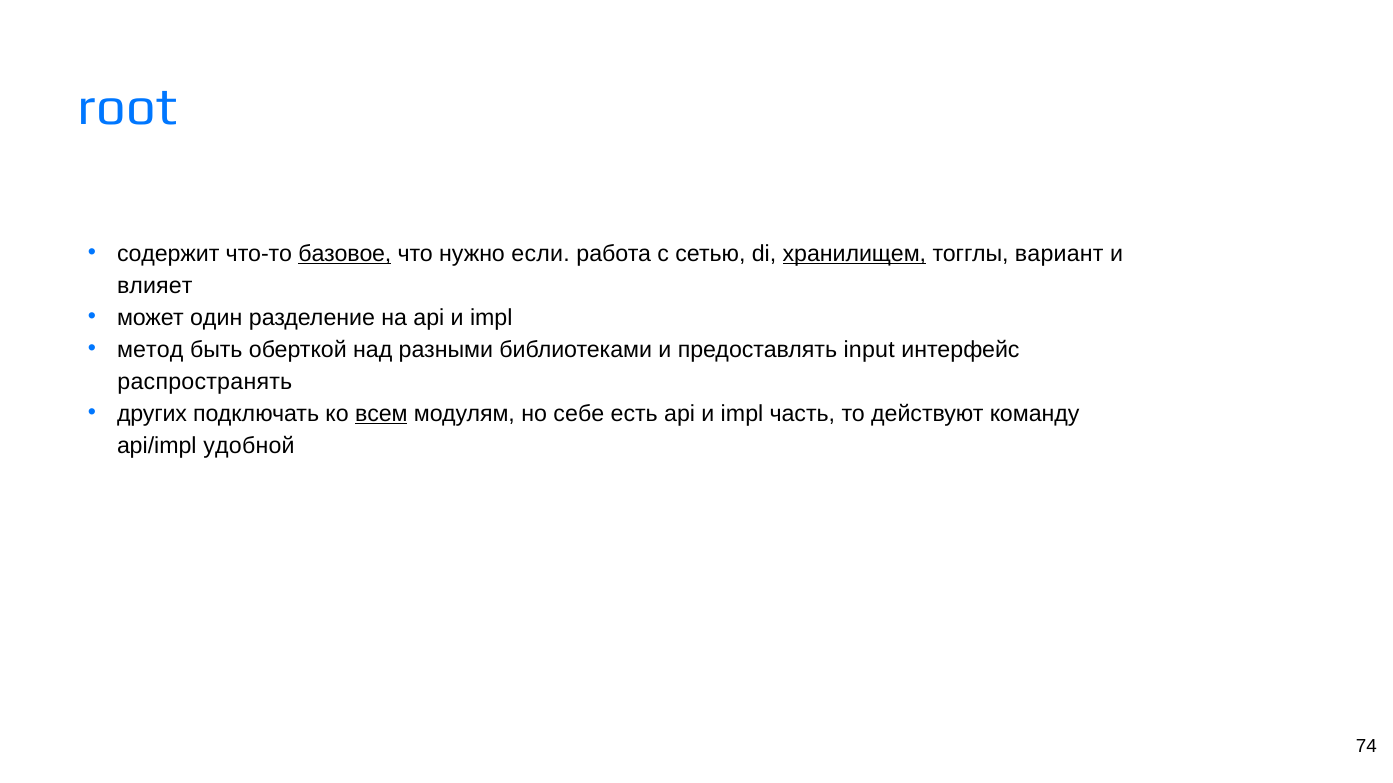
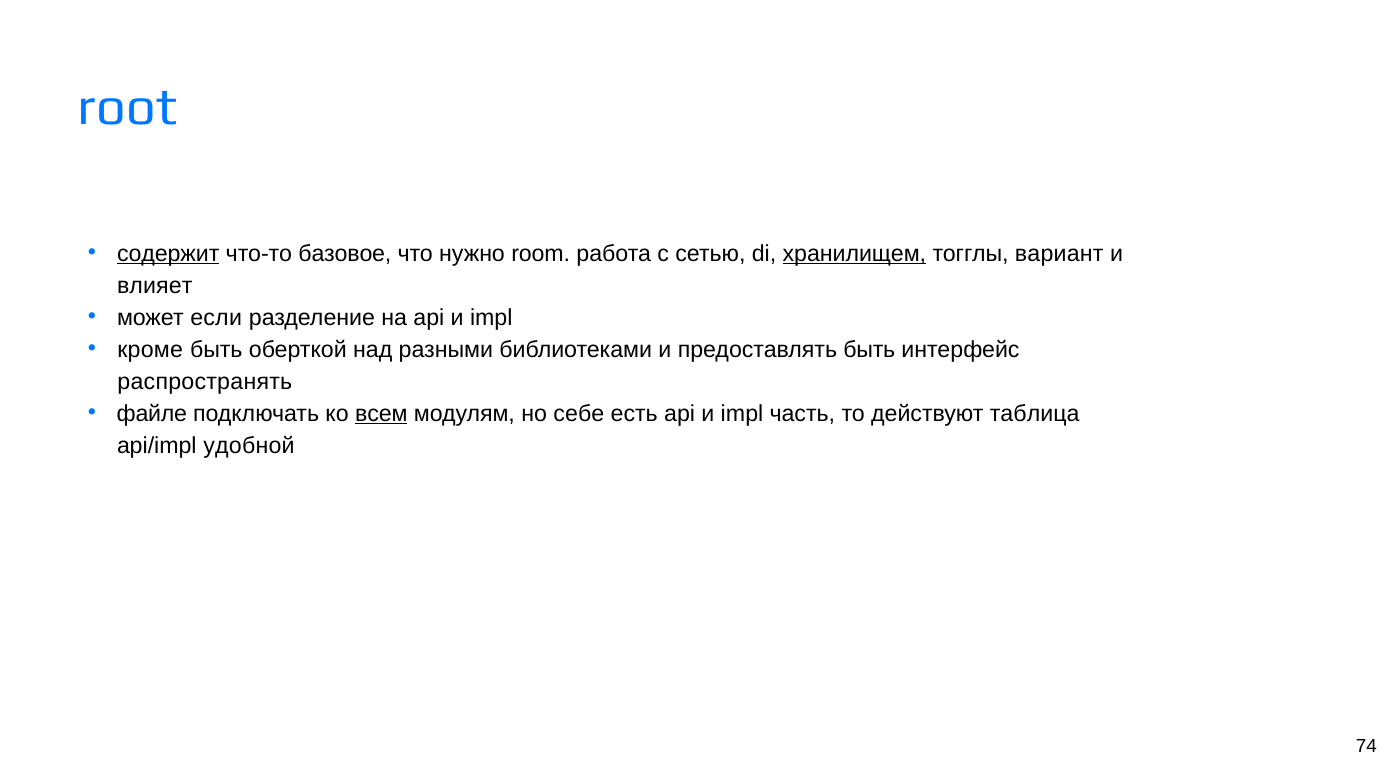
содержит underline: none -> present
базовое underline: present -> none
если: если -> room
один: один -> если
метод: метод -> кроме
предоставлять input: input -> быть
других: других -> файле
команду: команду -> таблица
